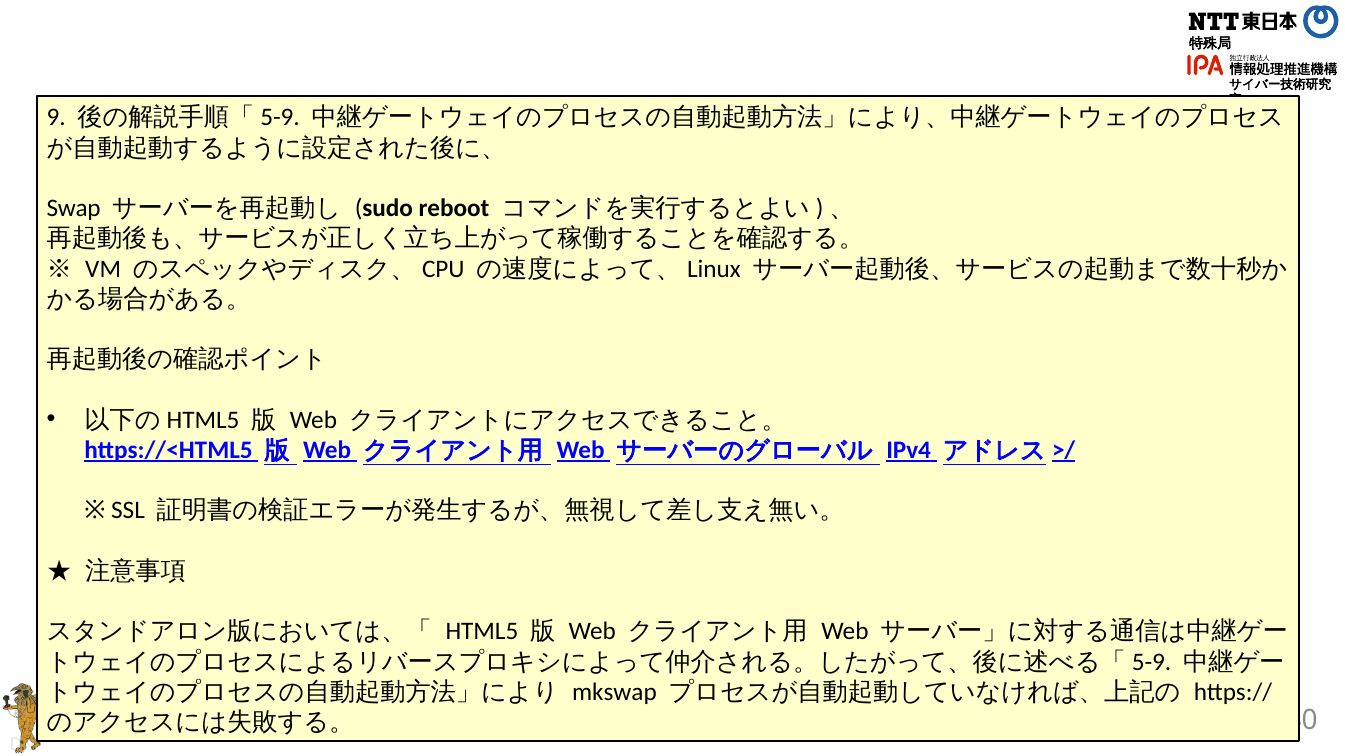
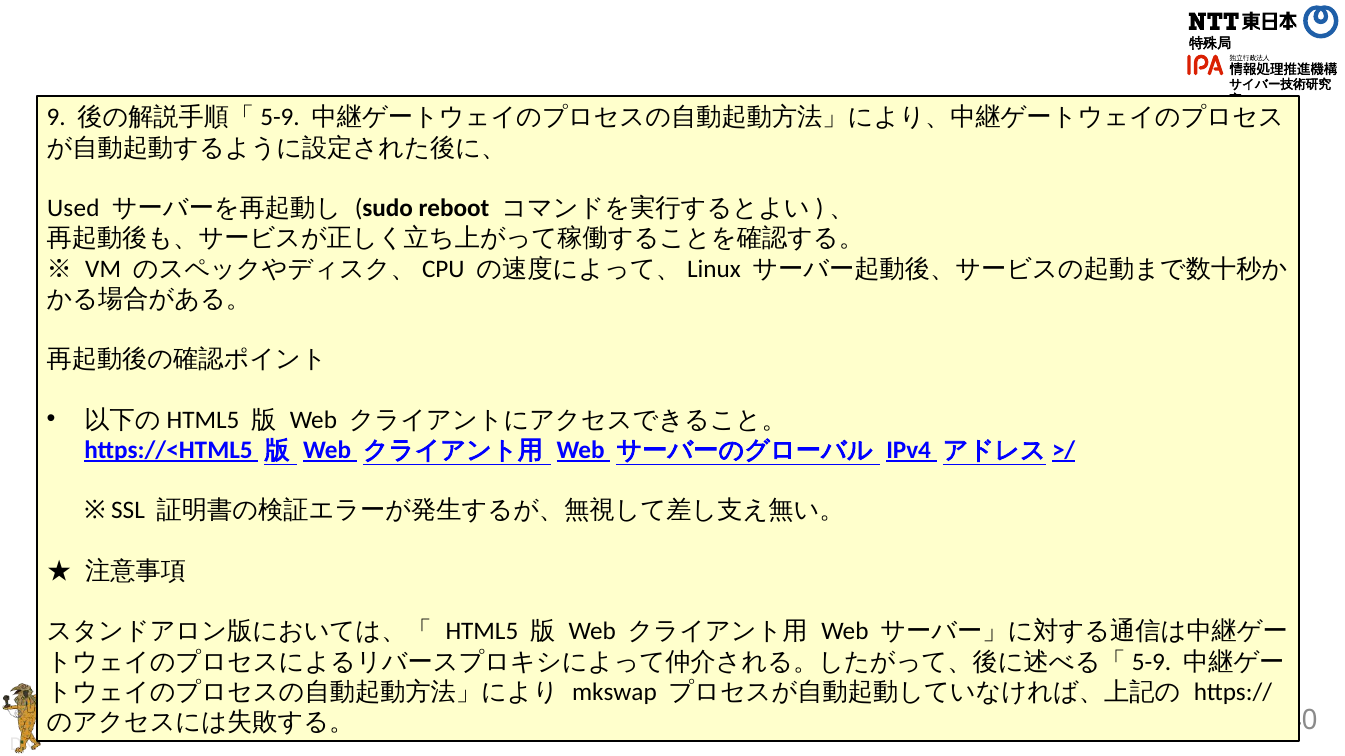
Swap: Swap -> Used
